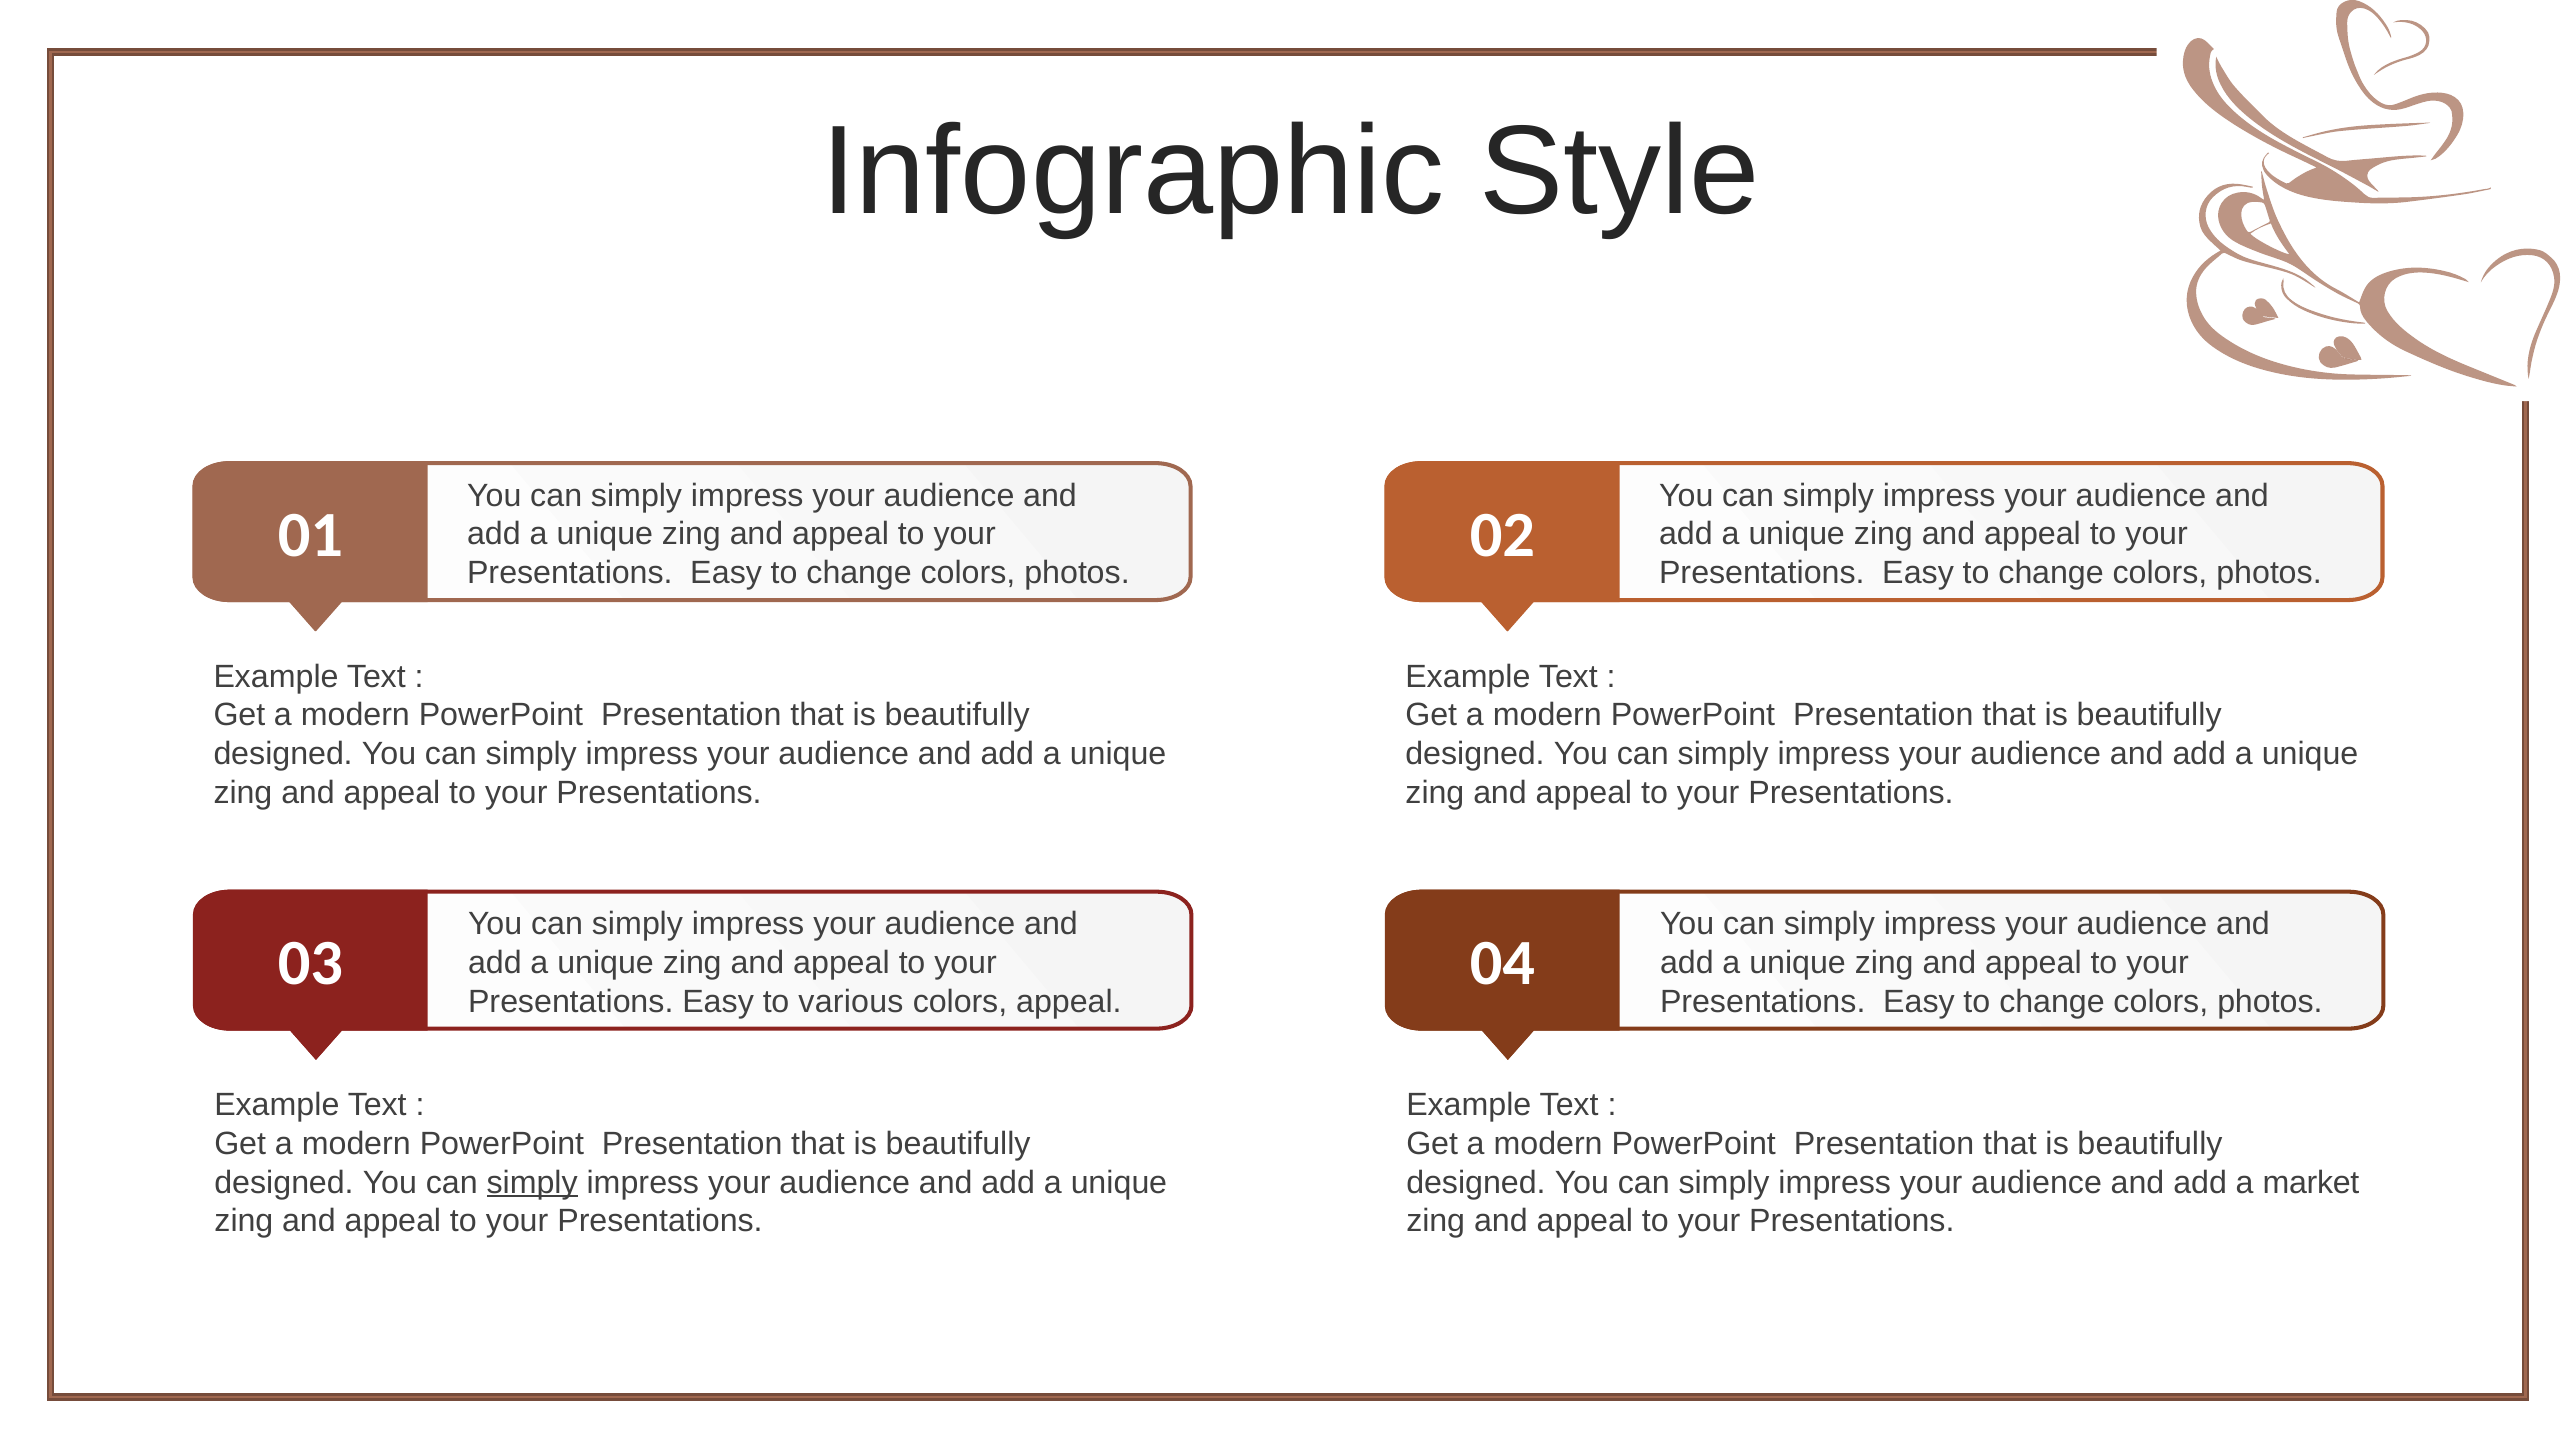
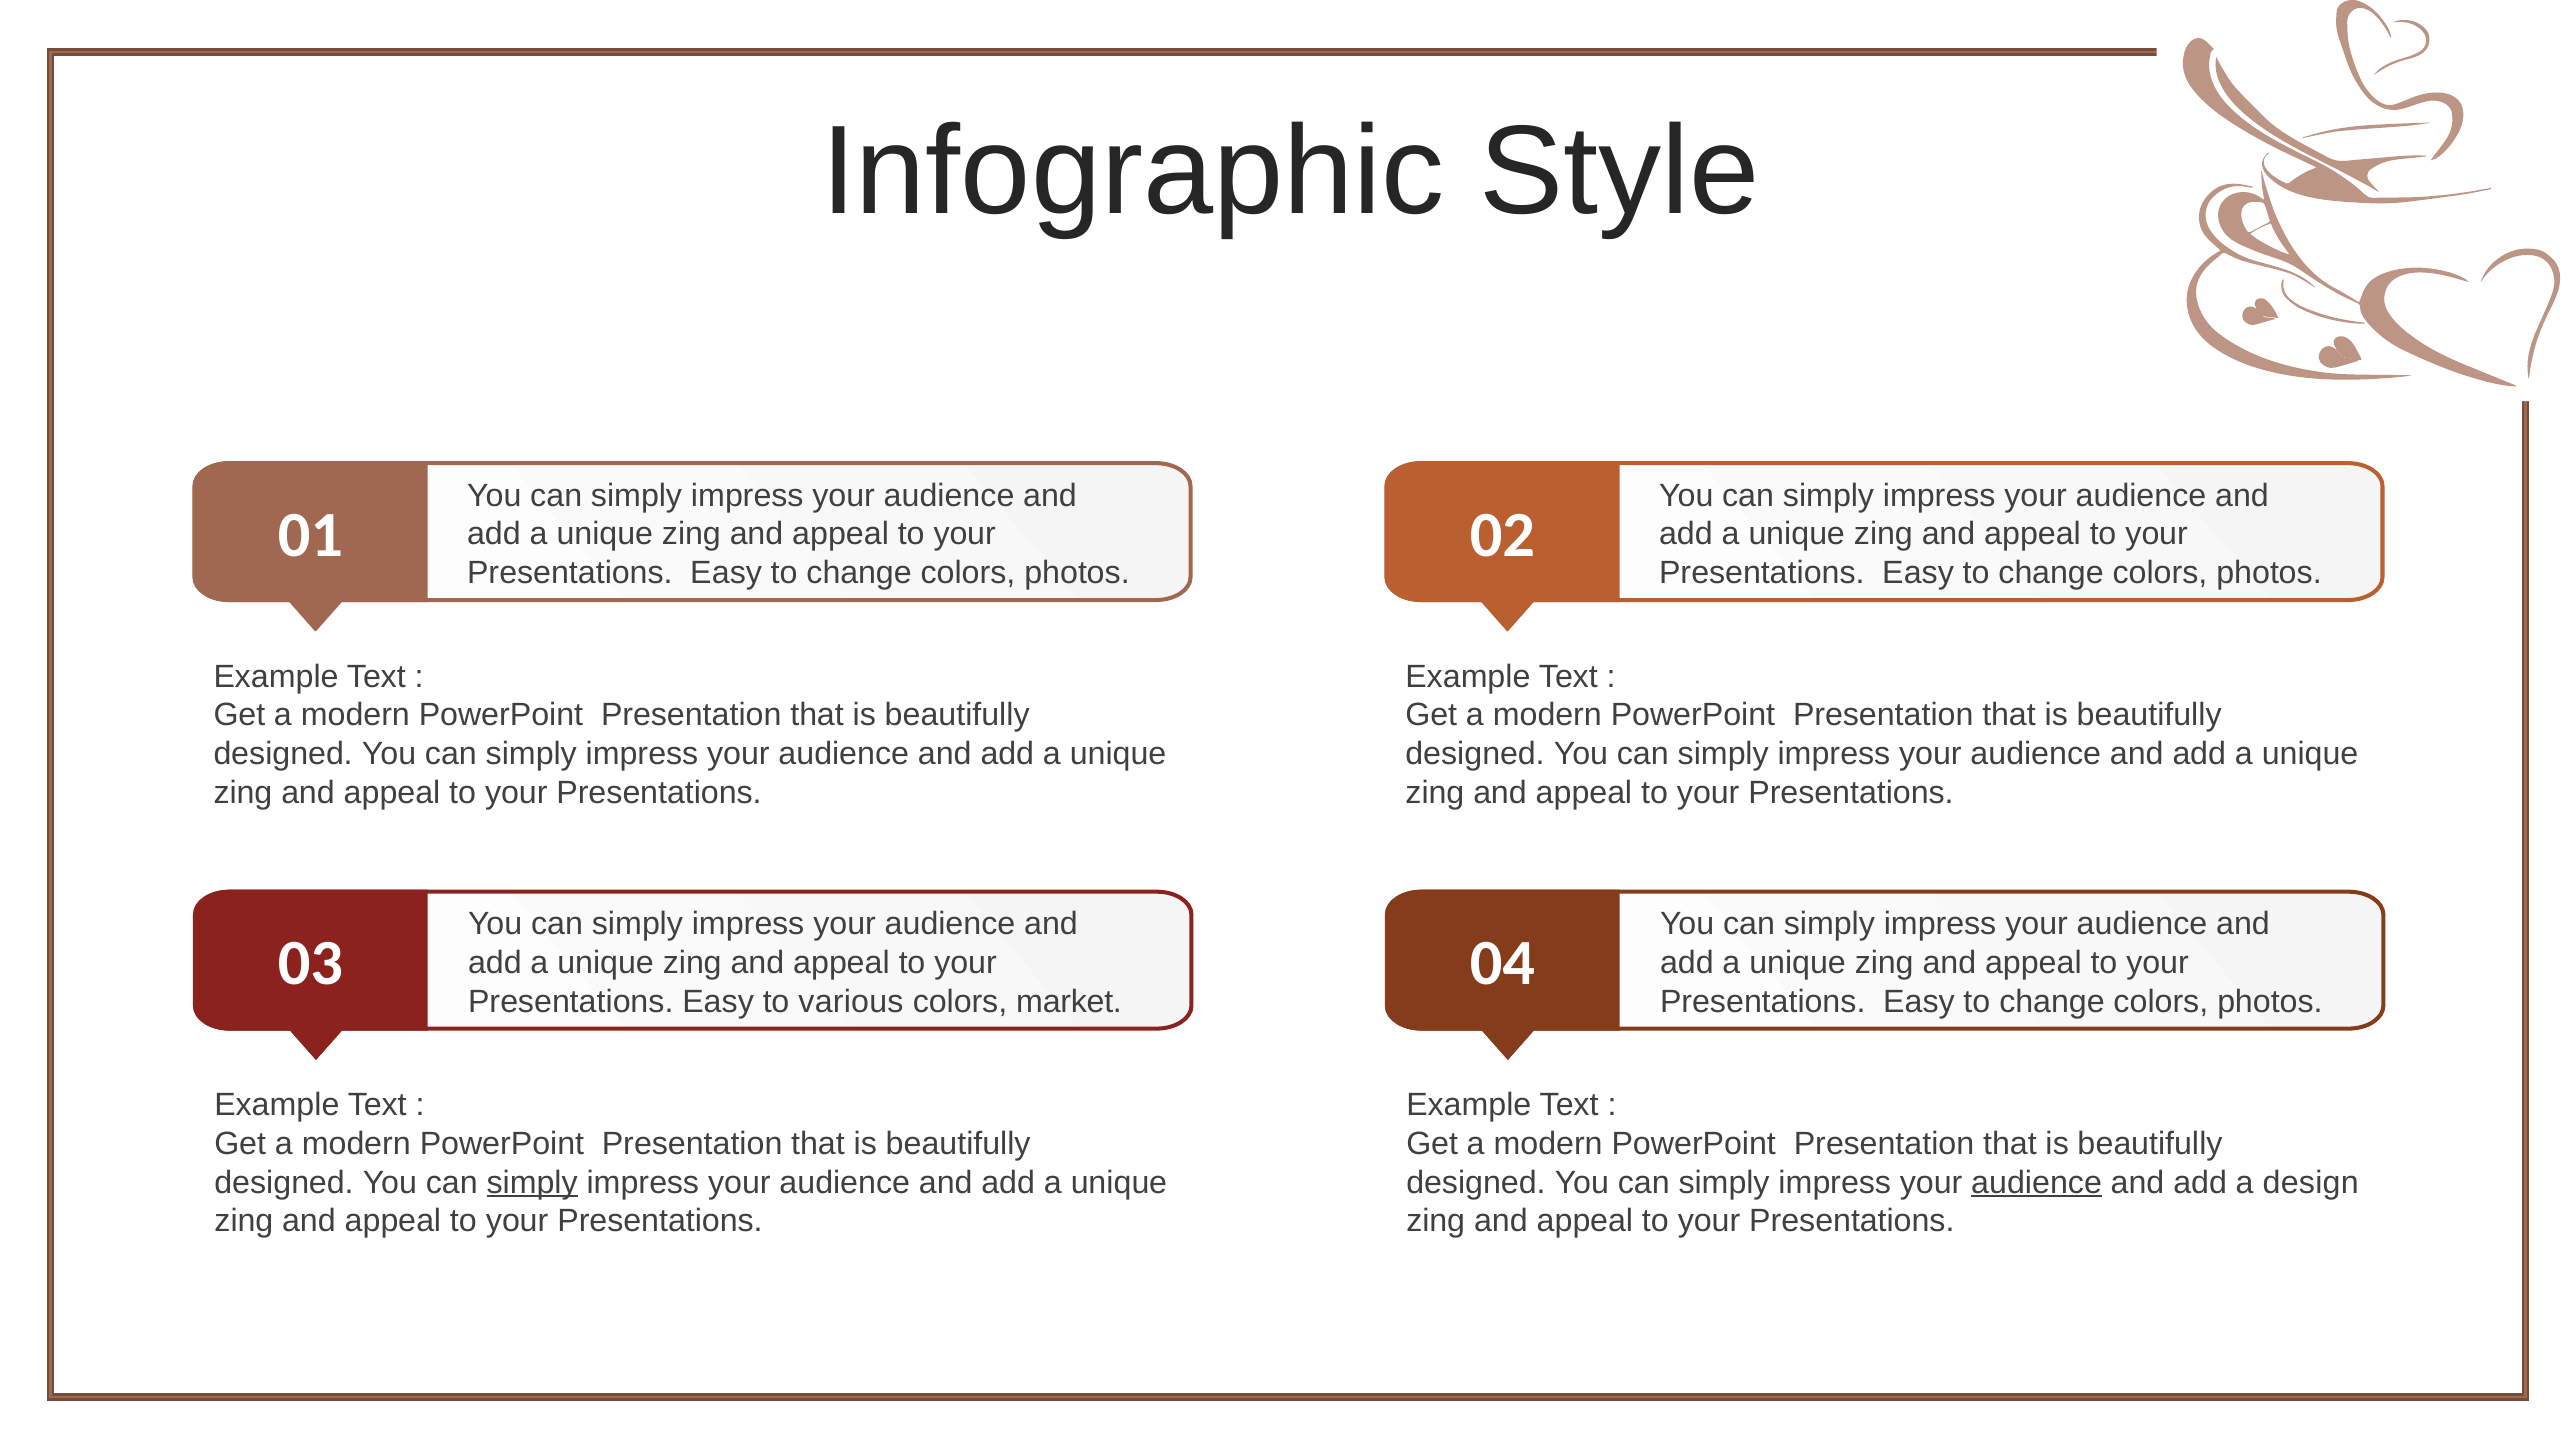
colors appeal: appeal -> market
audience at (2037, 1182) underline: none -> present
market: market -> design
